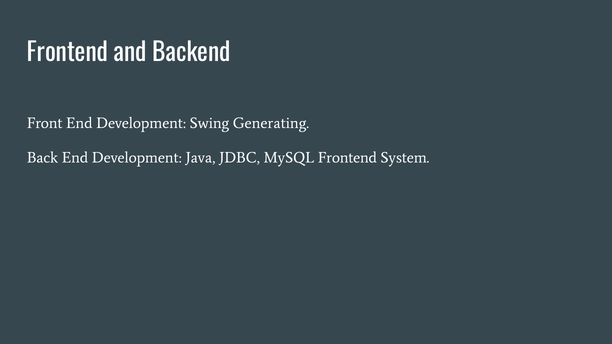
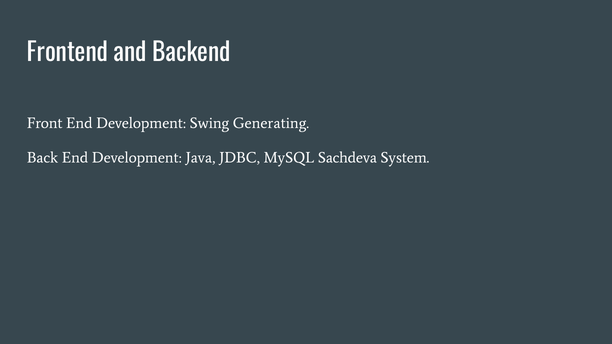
MySQL Frontend: Frontend -> Sachdeva
